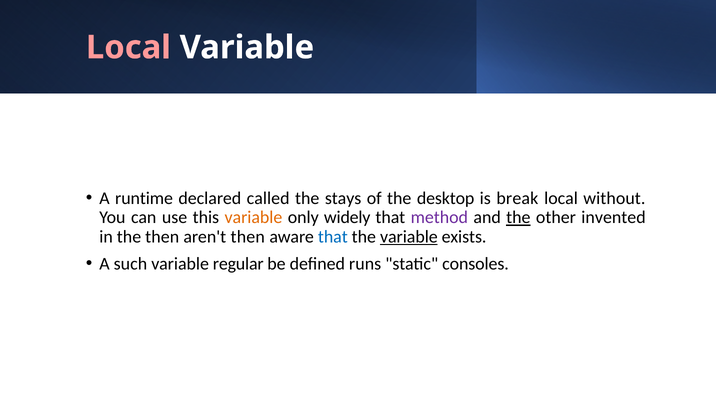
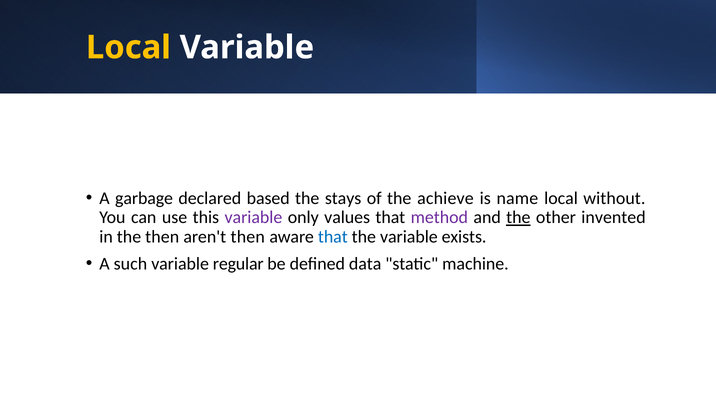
Local at (128, 47) colour: pink -> yellow
runtime: runtime -> garbage
called: called -> based
desktop: desktop -> achieve
break: break -> name
variable at (253, 217) colour: orange -> purple
widely: widely -> values
variable at (409, 237) underline: present -> none
runs: runs -> data
consoles: consoles -> machine
